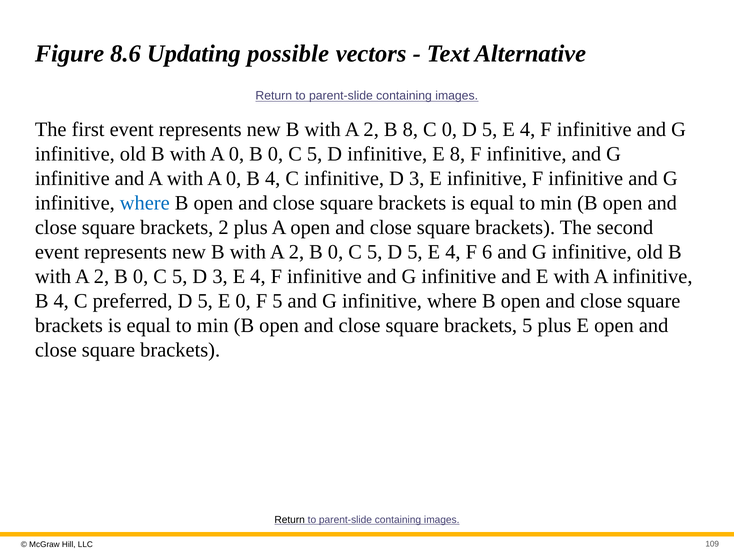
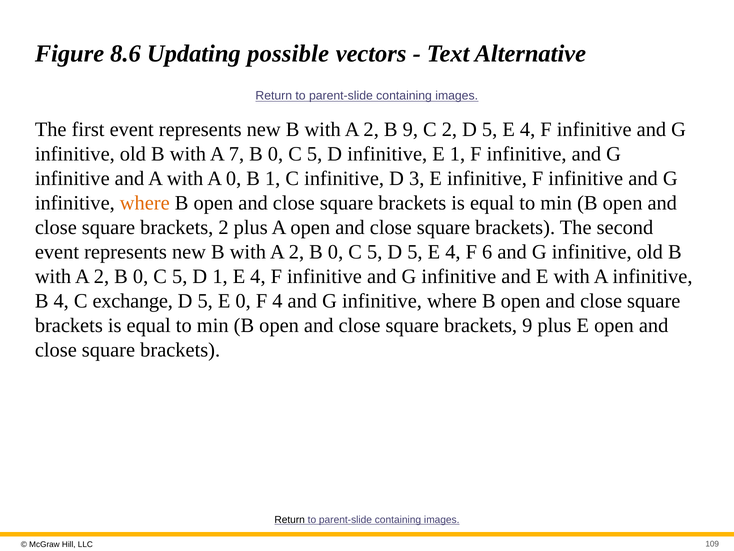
B 8: 8 -> 9
C 0: 0 -> 2
B with A 0: 0 -> 7
E 8: 8 -> 1
0 B 4: 4 -> 1
where at (145, 203) colour: blue -> orange
5 D 3: 3 -> 1
preferred: preferred -> exchange
F 5: 5 -> 4
brackets 5: 5 -> 9
